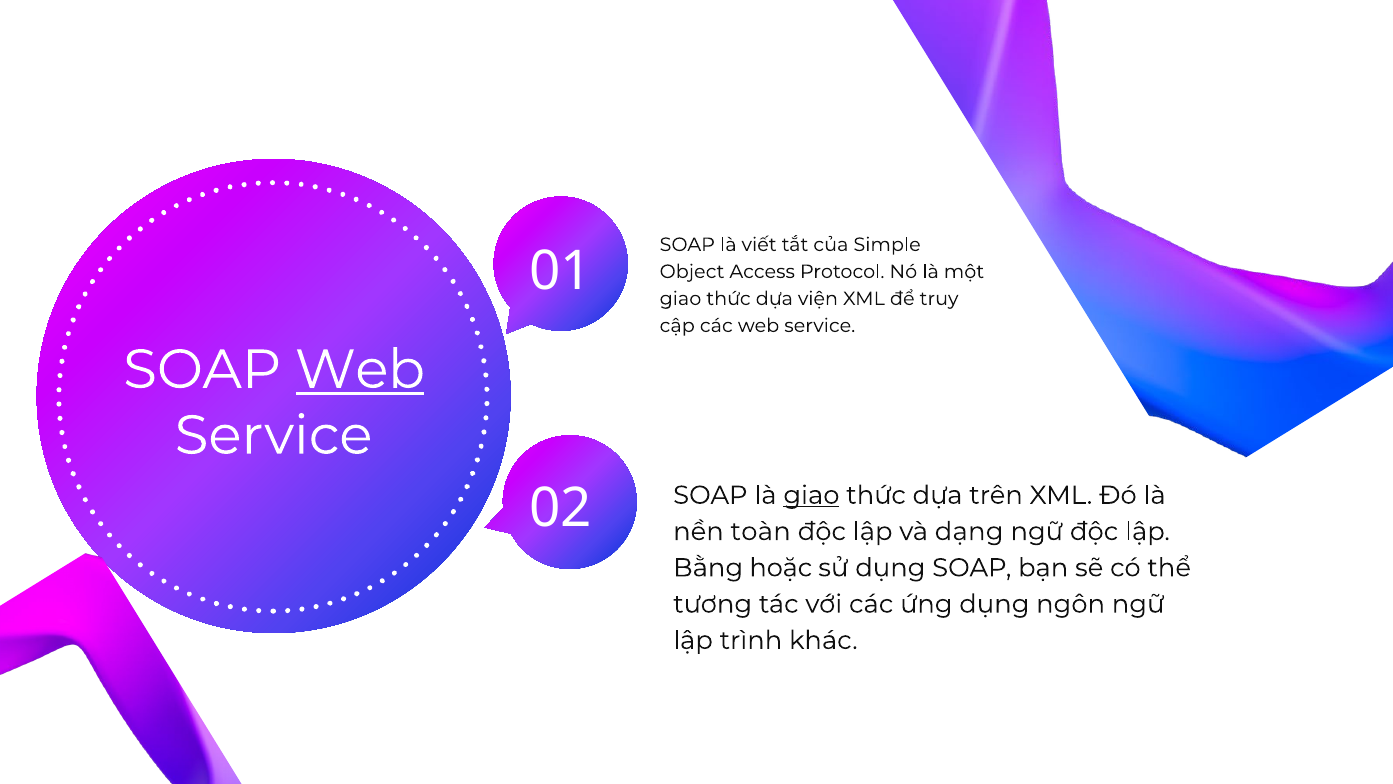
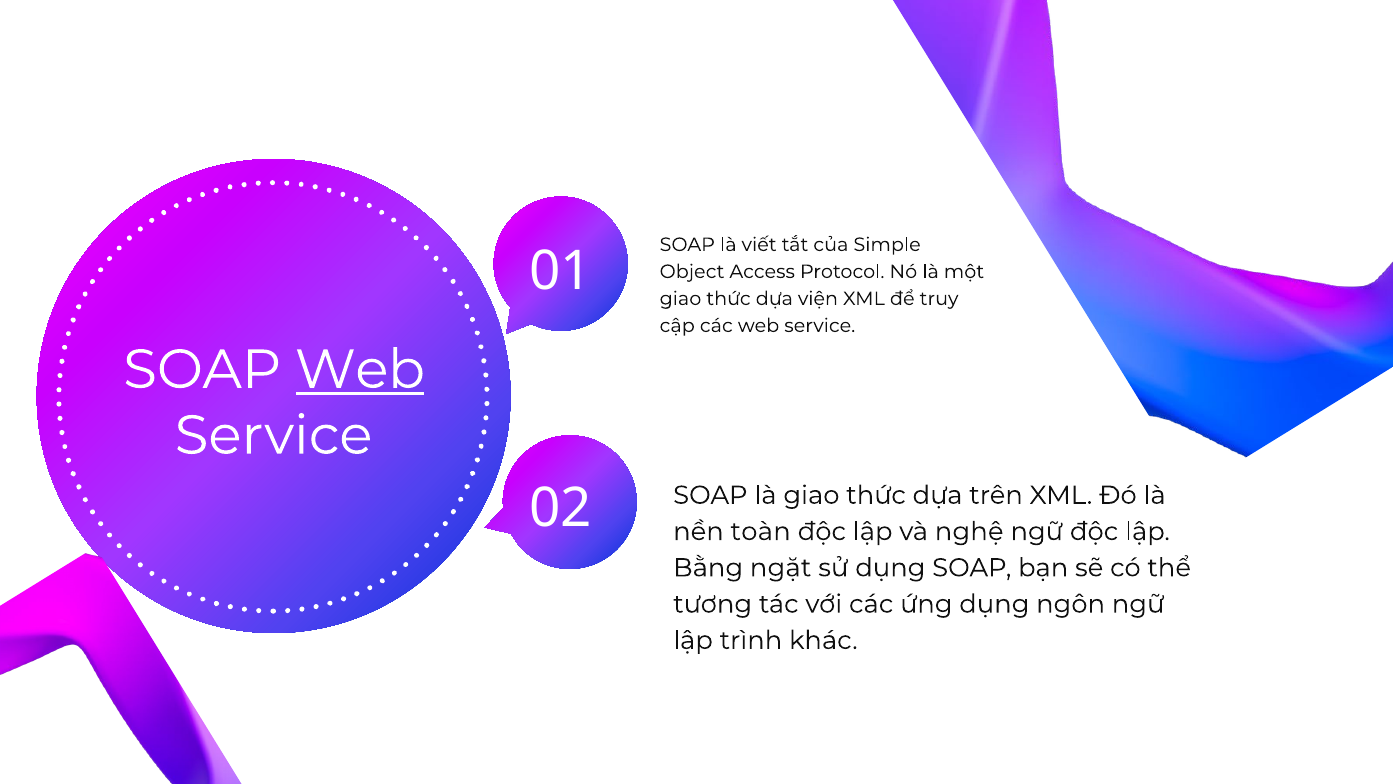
giao at (811, 495) underline: present -> none
dạng: dạng -> nghệ
hoặc: hoặc -> ngặt
